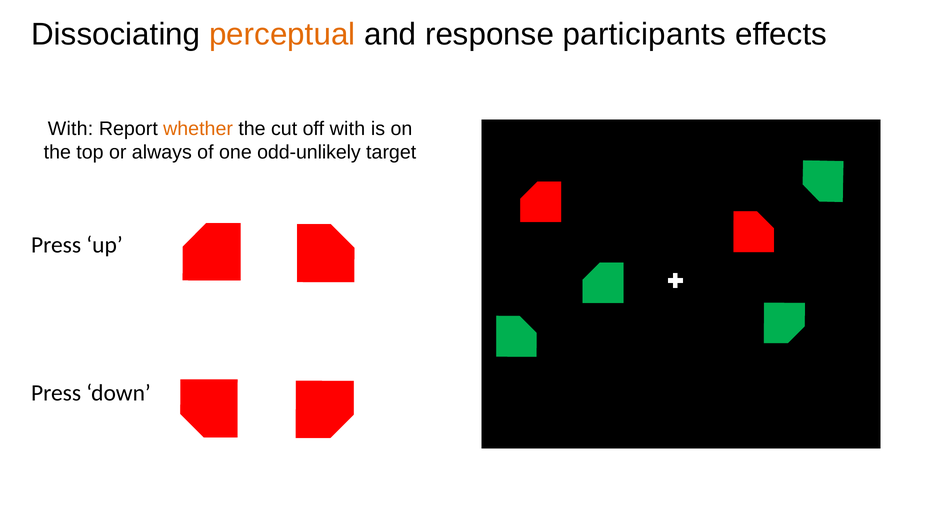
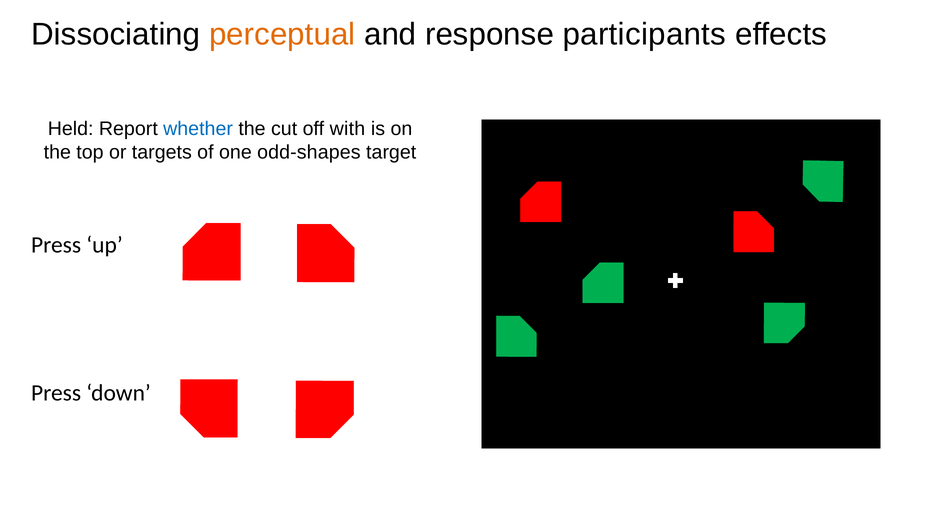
With at (71, 129): With -> Held
whether colour: orange -> blue
always: always -> targets
odd-unlikely: odd-unlikely -> odd-shapes
